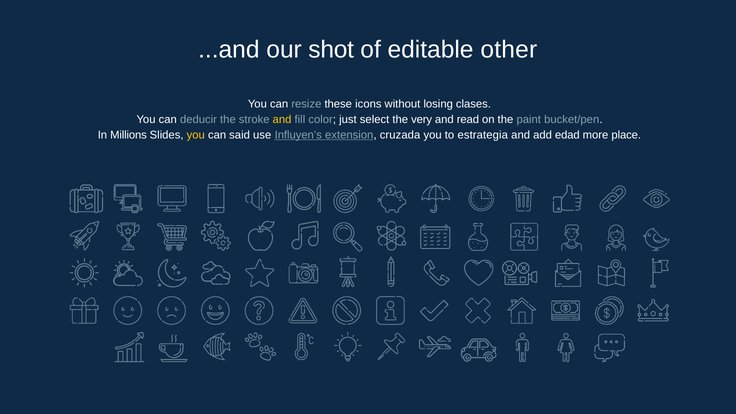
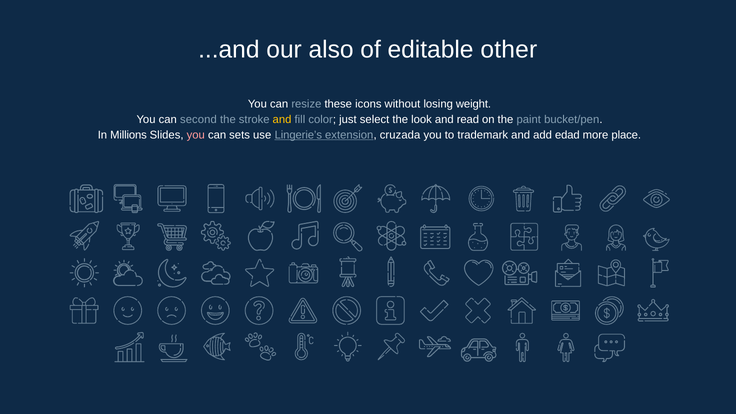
shot: shot -> also
clases: clases -> weight
deducir: deducir -> second
very: very -> look
you at (196, 135) colour: yellow -> pink
said: said -> sets
Influyen’s: Influyen’s -> Lingerie’s
estrategia: estrategia -> trademark
